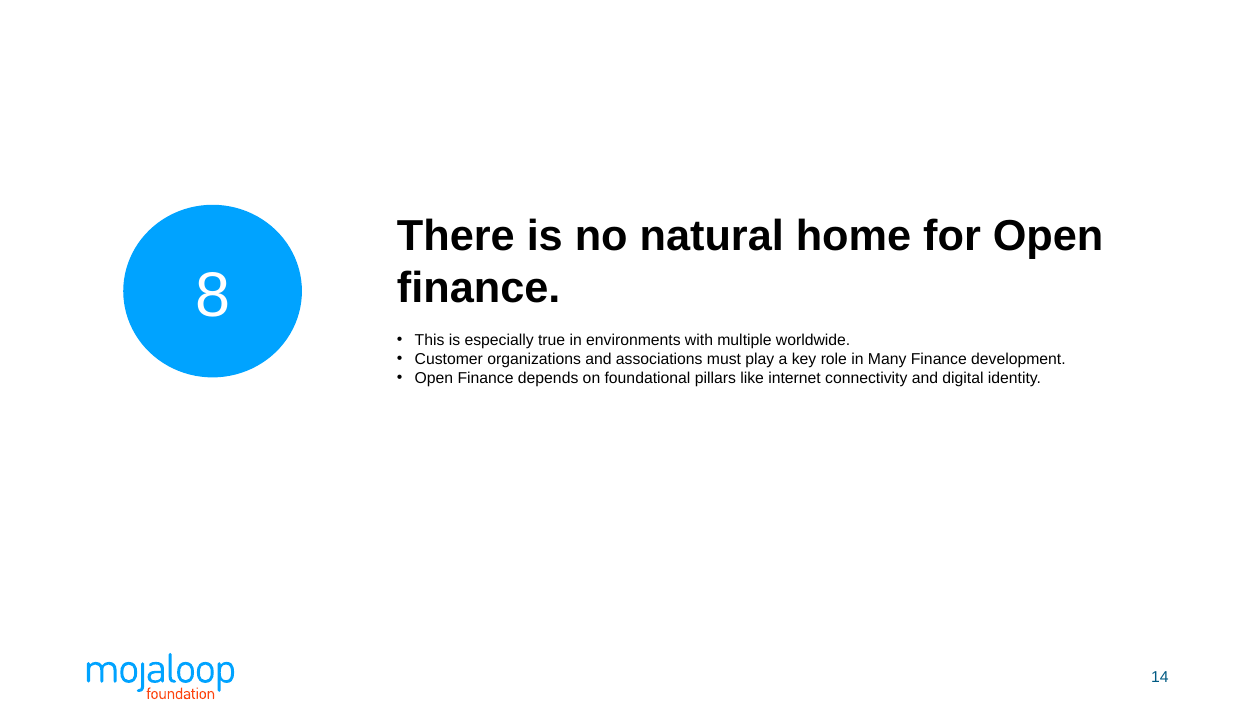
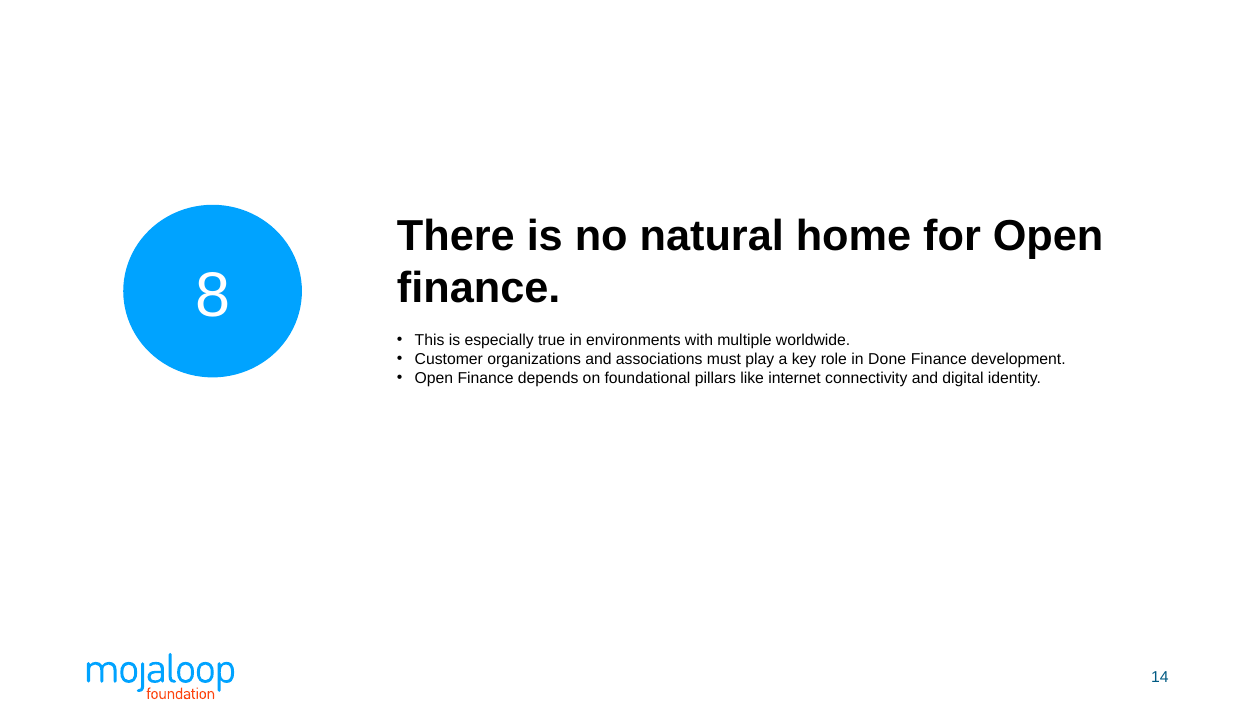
Many: Many -> Done
